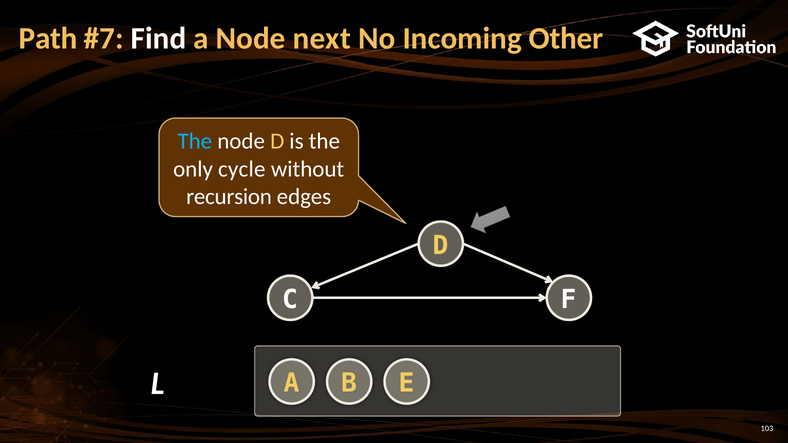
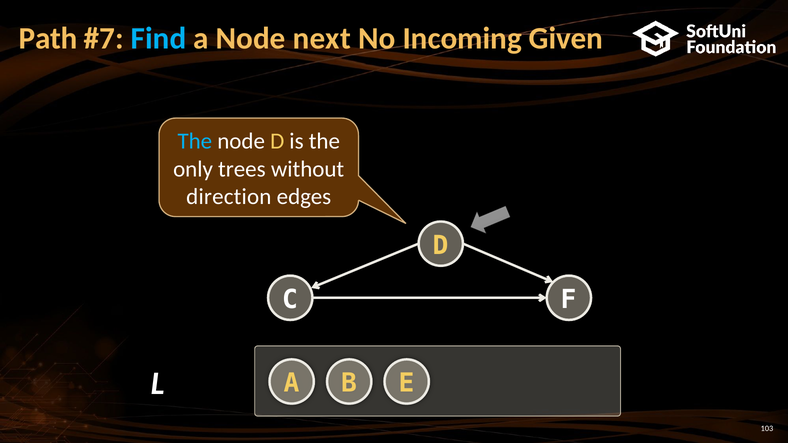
Find colour: white -> light blue
Other: Other -> Given
cycle: cycle -> trees
recursion: recursion -> direction
